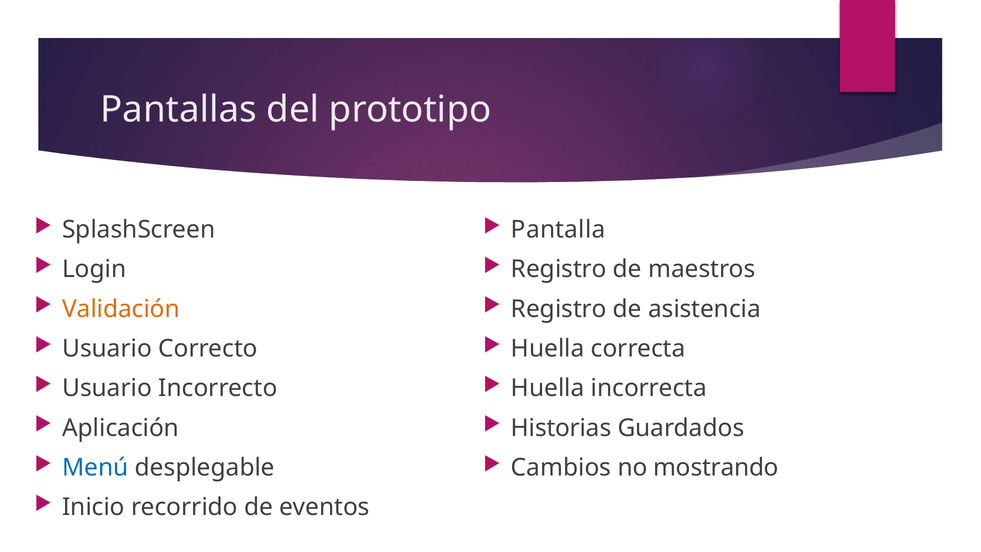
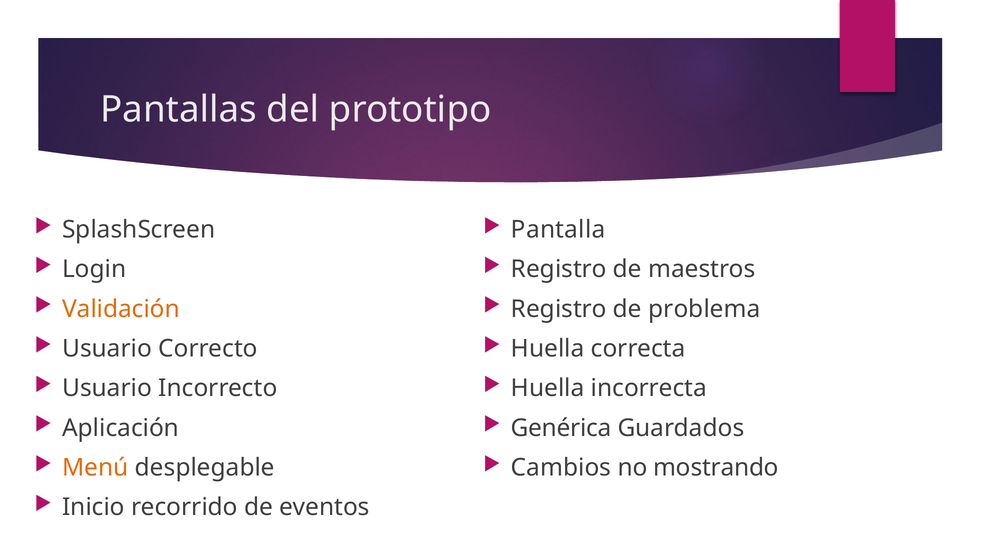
asistencia: asistencia -> problema
Historias: Historias -> Genérica
Menú colour: blue -> orange
